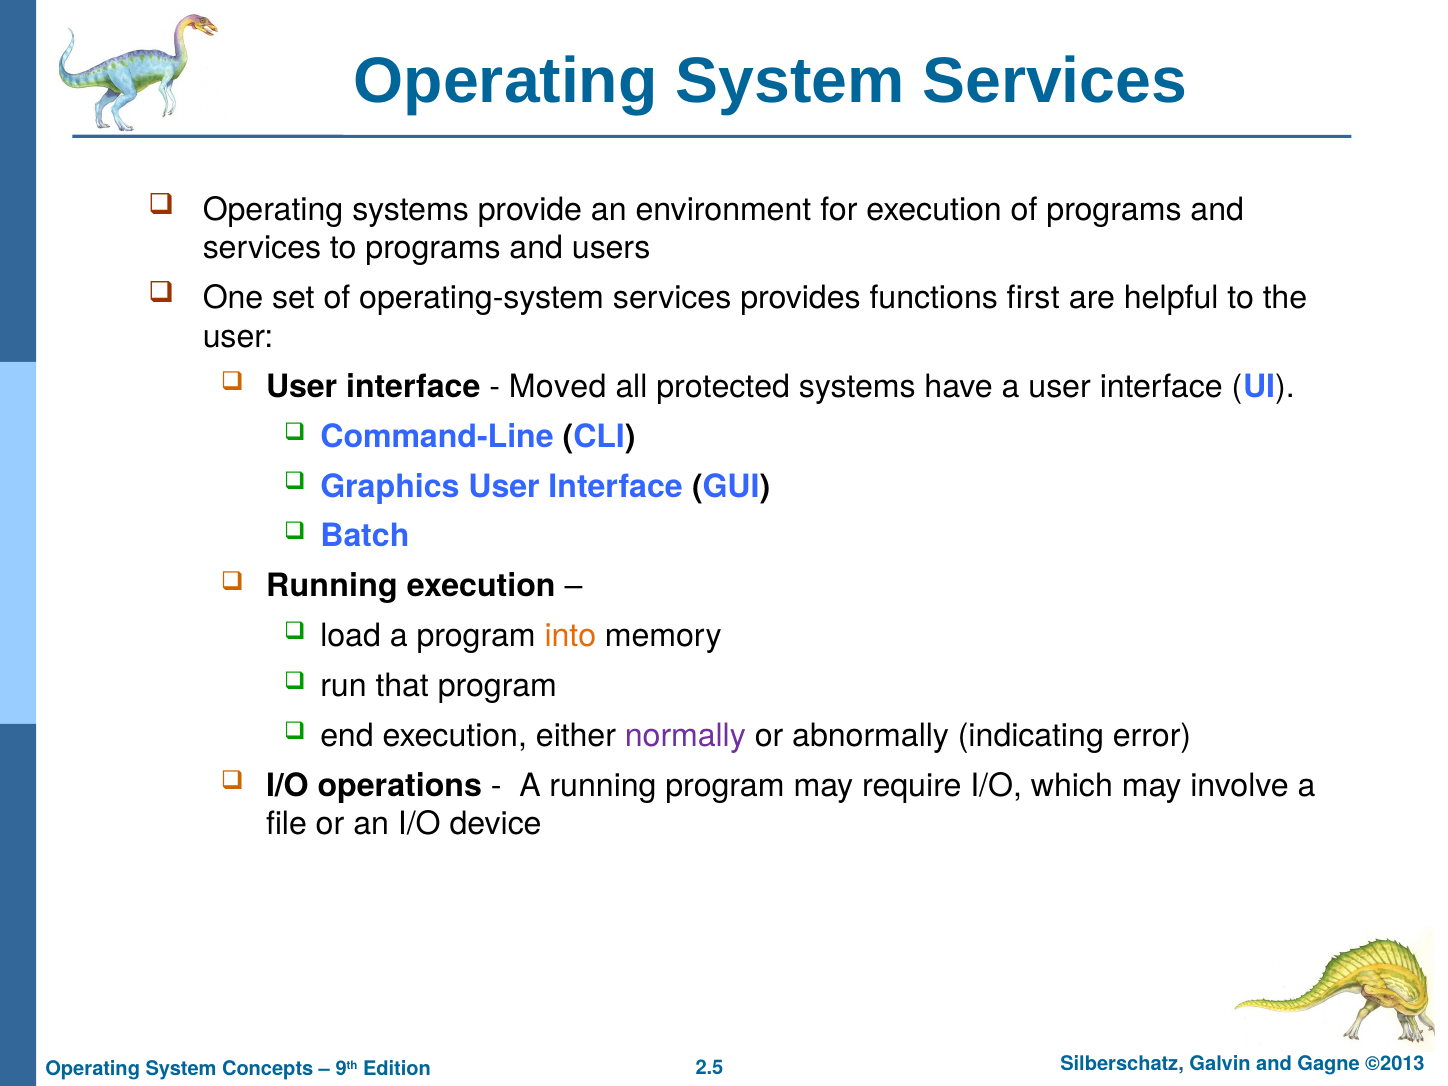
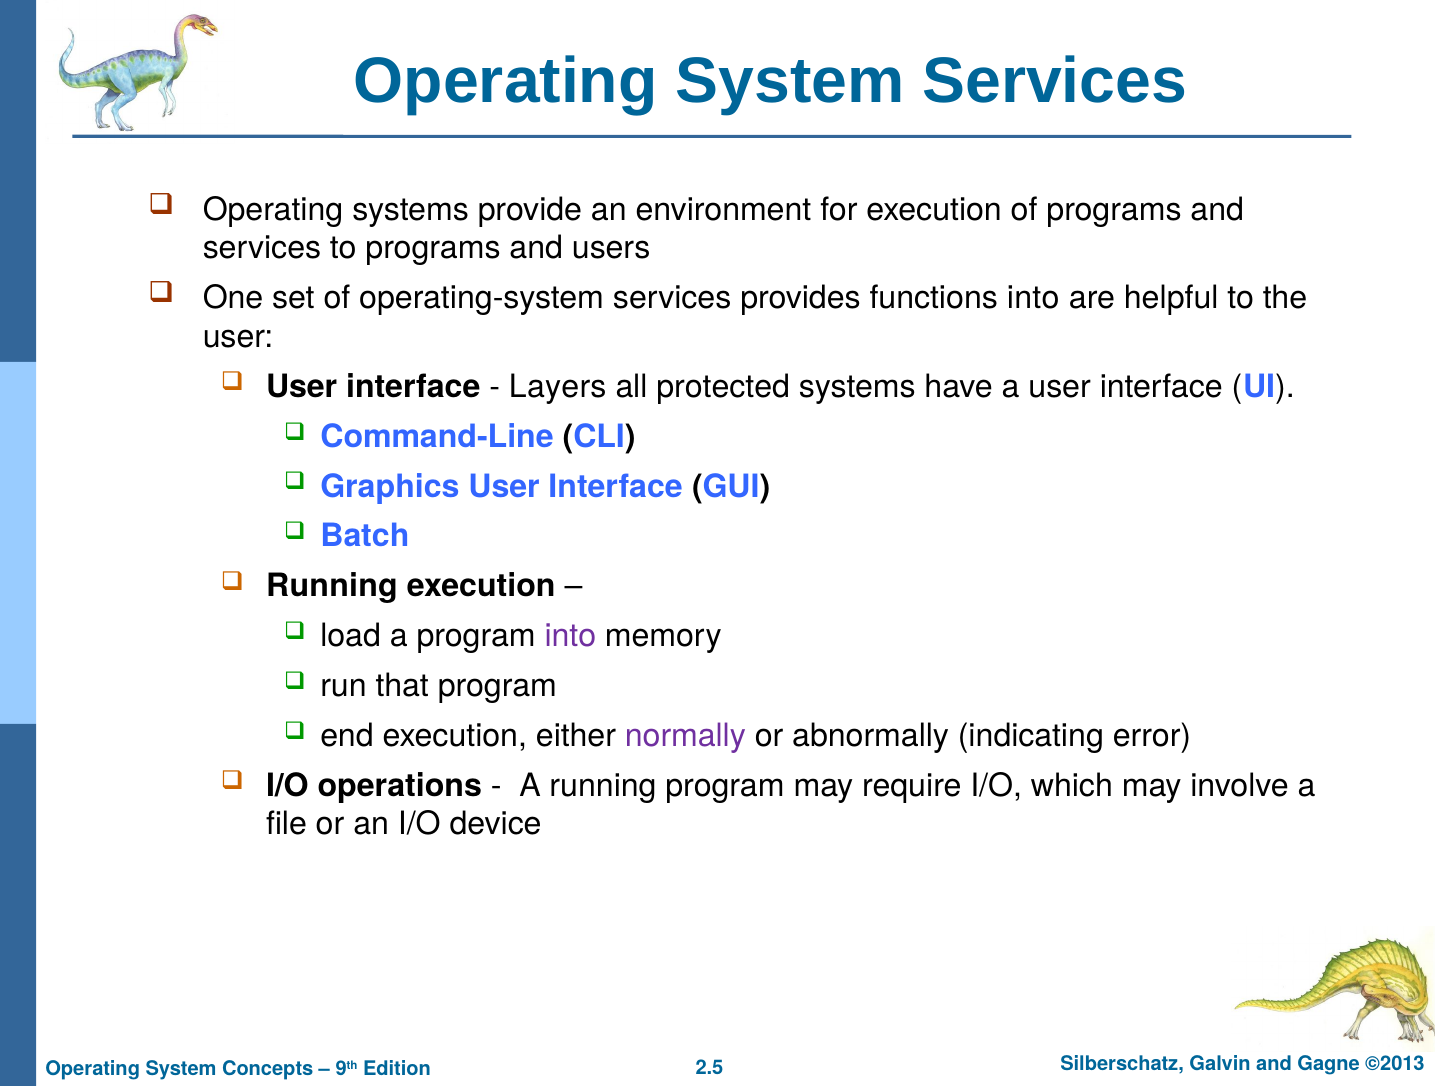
functions first: first -> into
Moved: Moved -> Layers
into at (570, 636) colour: orange -> purple
